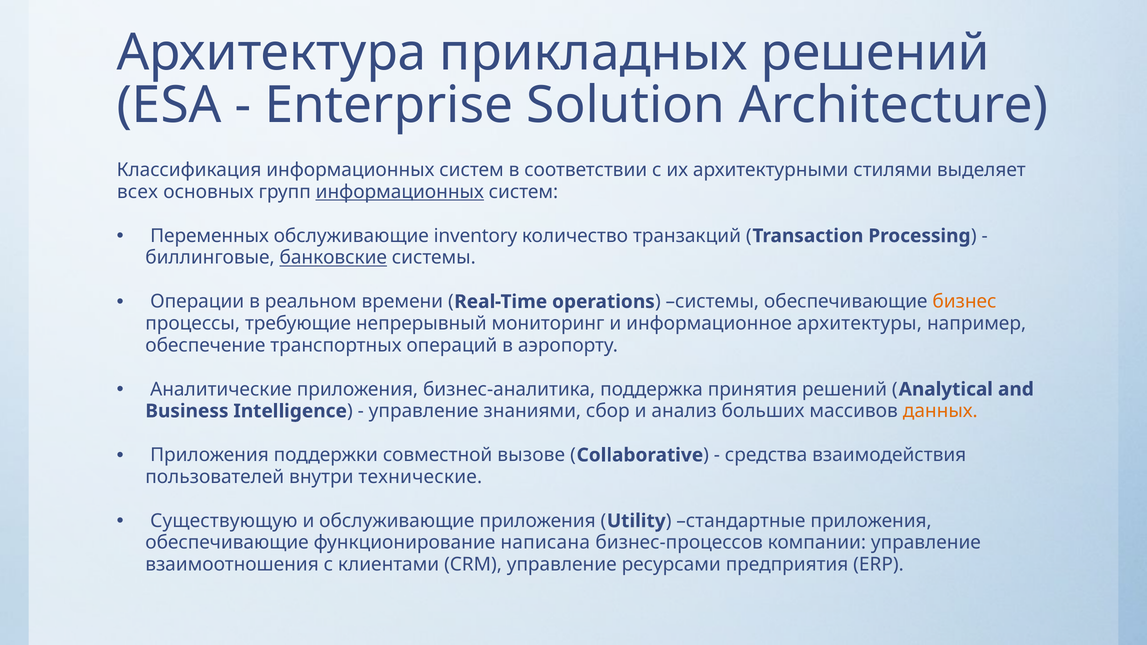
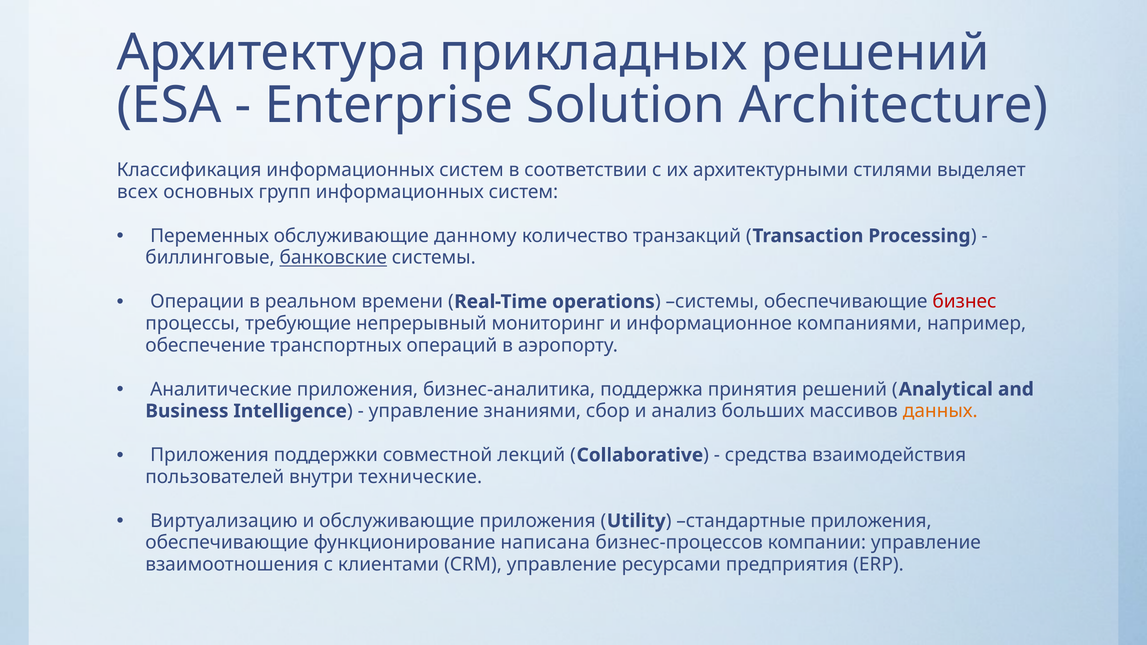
информационных at (400, 192) underline: present -> none
inventory: inventory -> данному
бизнес colour: orange -> red
архитектуры: архитектуры -> компаниями
вызове: вызове -> лекций
Существующую: Существующую -> Виртуализацию
